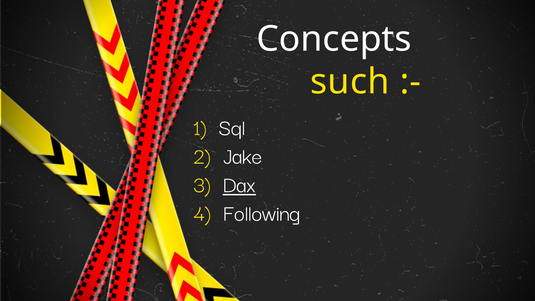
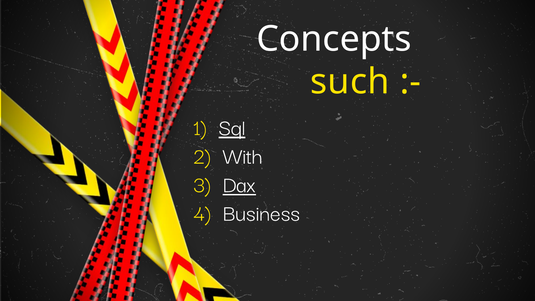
Sql underline: none -> present
Jake: Jake -> With
Following: Following -> Business
